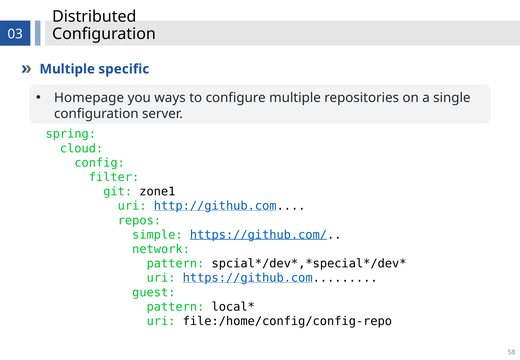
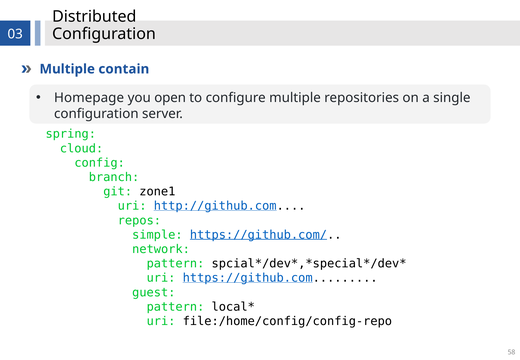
specific: specific -> contain
ways: ways -> open
filter: filter -> branch
